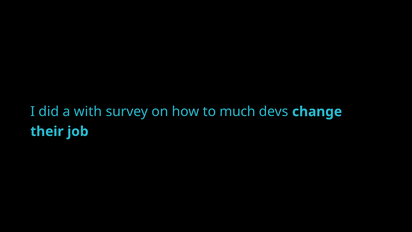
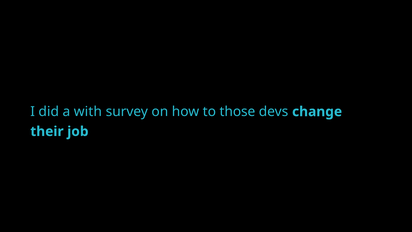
much: much -> those
